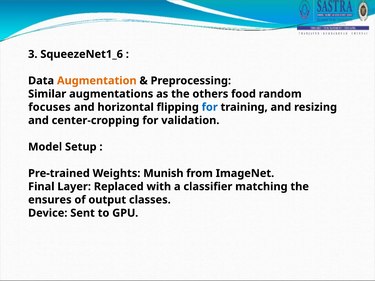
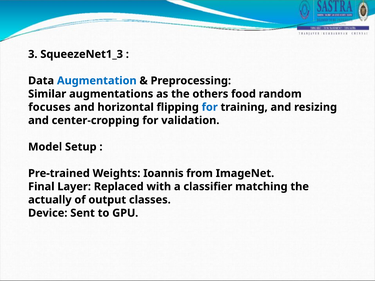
SqueezeNet1_6: SqueezeNet1_6 -> SqueezeNet1_3
Augmentation colour: orange -> blue
Munish: Munish -> Ioannis
ensures: ensures -> actually
